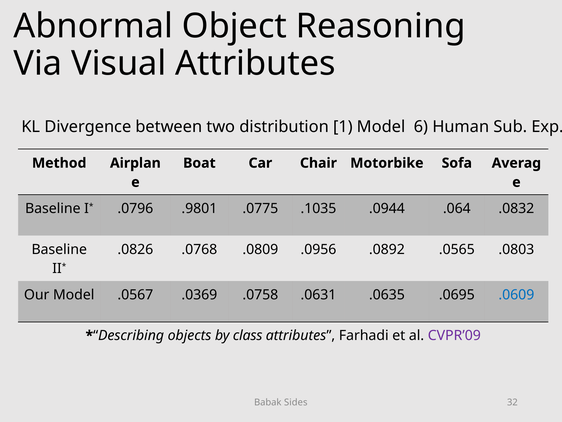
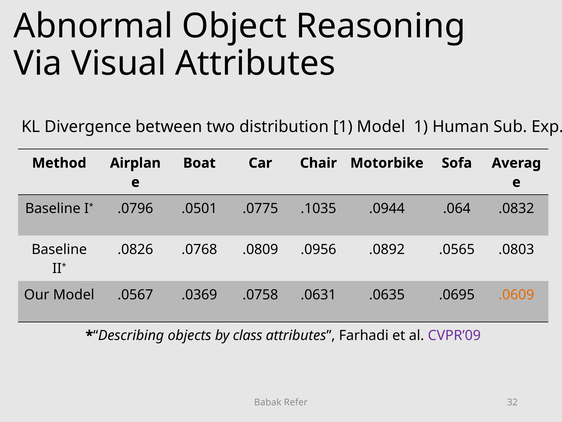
Model 6: 6 -> 1
.9801: .9801 -> .0501
.0609 colour: blue -> orange
Sides: Sides -> Refer
